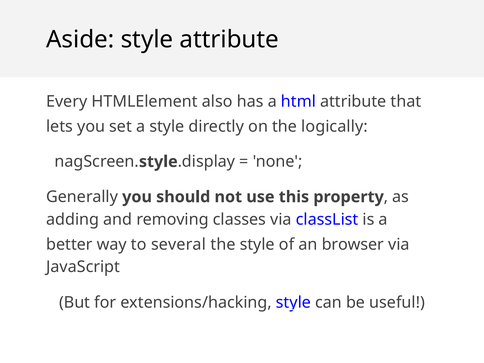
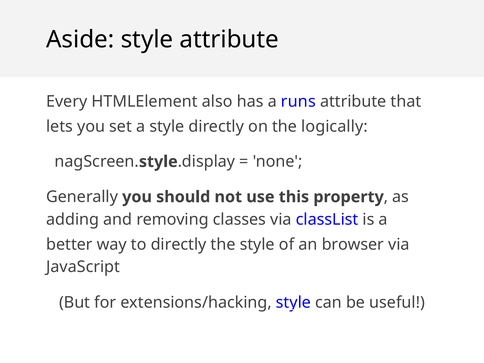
html: html -> runs
to several: several -> directly
